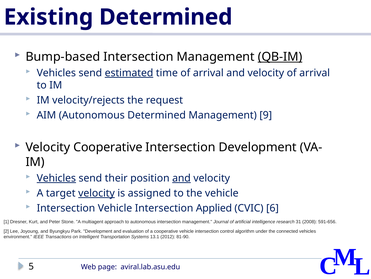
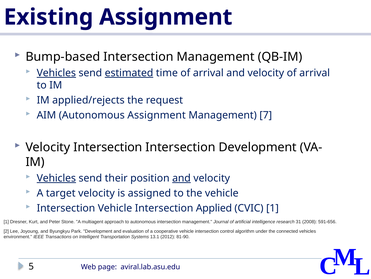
Existing Determined: Determined -> Assignment
QB-IM underline: present -> none
Vehicles at (56, 73) underline: none -> present
velocity/rejects: velocity/rejects -> applied/rejects
Autonomous Determined: Determined -> Assignment
9: 9 -> 7
Velocity Cooperative: Cooperative -> Intersection
velocity at (97, 193) underline: present -> none
CVIC 6: 6 -> 1
